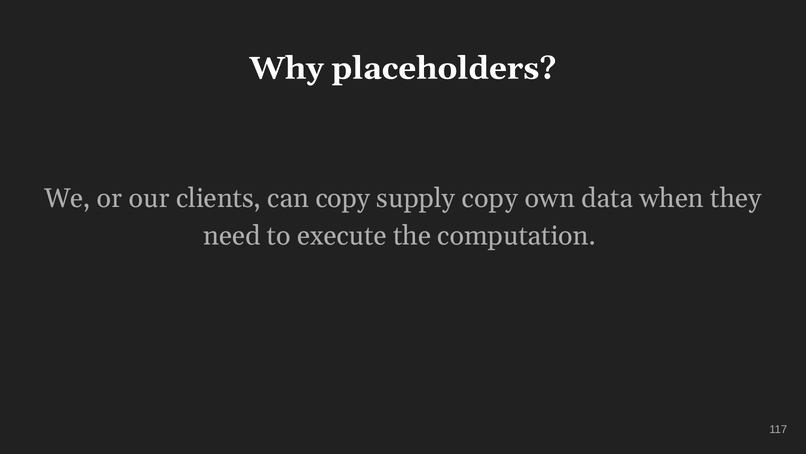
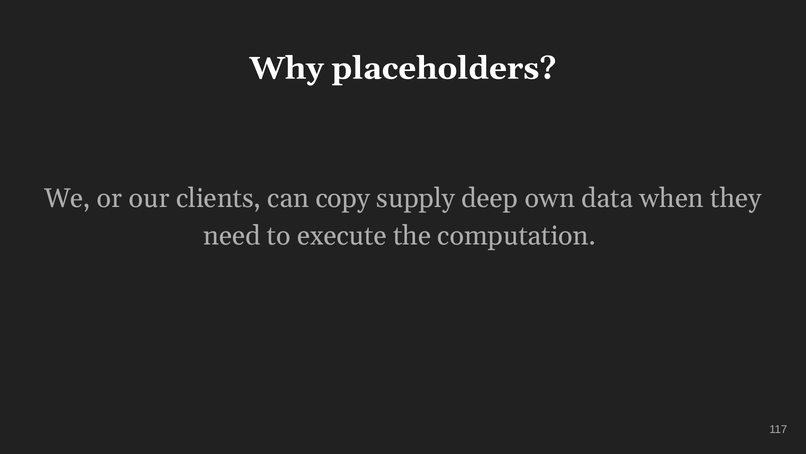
supply copy: copy -> deep
